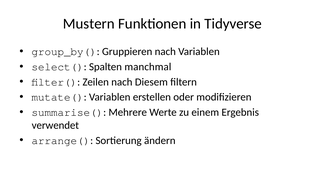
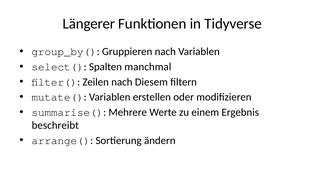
Mustern: Mustern -> Längerer
verwendet: verwendet -> beschreibt
